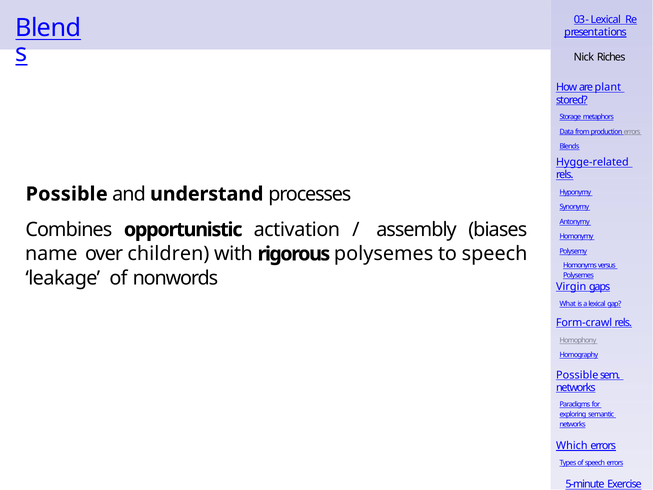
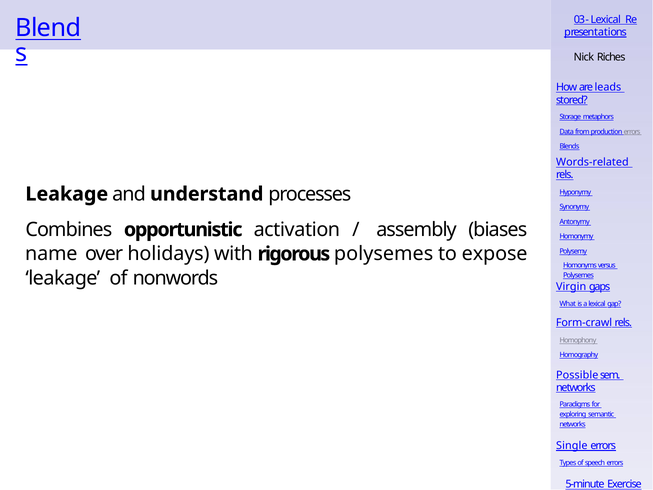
plant: plant -> leads
Hygge-related: Hygge-related -> Words-related
Possible at (67, 194): Possible -> Leakage
children: children -> holidays
to speech: speech -> expose
Which: Which -> Single
